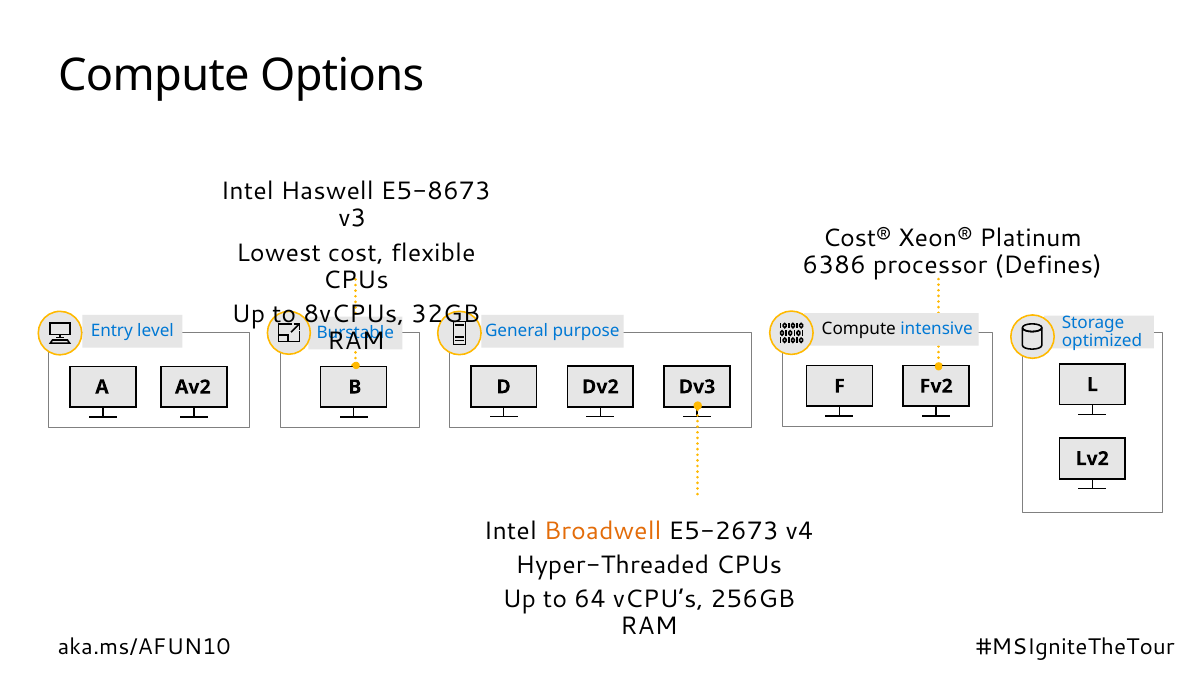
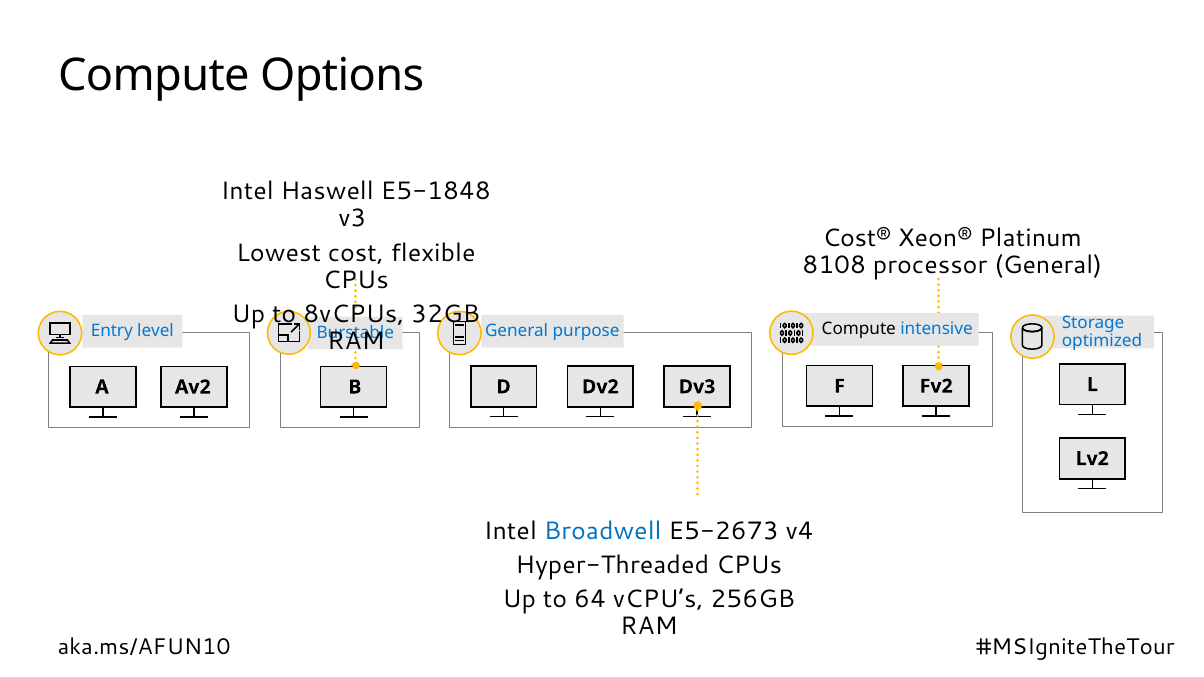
E5-8673: E5-8673 -> E5-1848
6386: 6386 -> 8108
processor Defines: Defines -> General
Broadwell colour: orange -> blue
